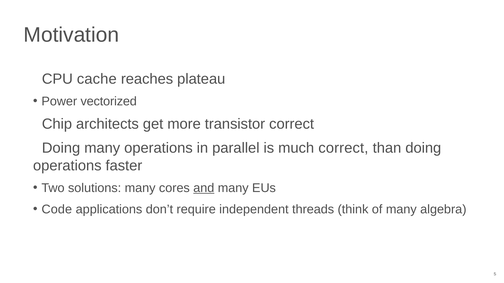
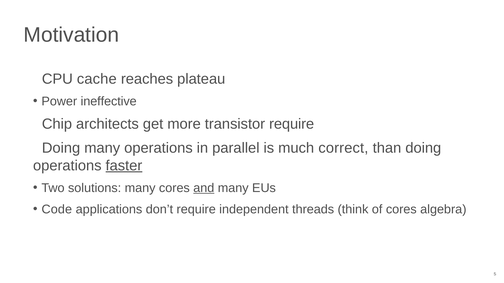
vectorized: vectorized -> ineffective
transistor correct: correct -> require
faster underline: none -> present
of many: many -> cores
